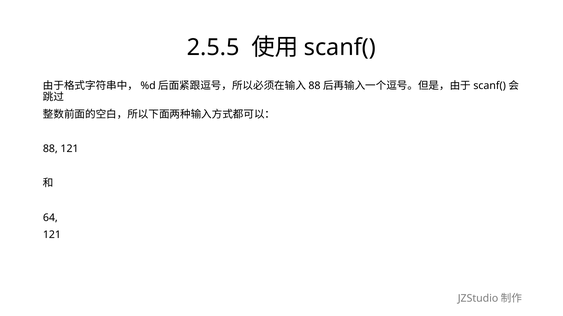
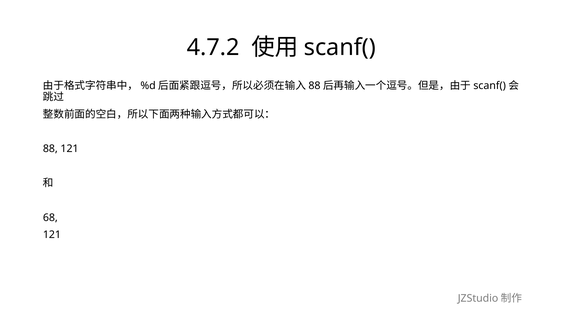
2.5.5: 2.5.5 -> 4.7.2
64: 64 -> 68
